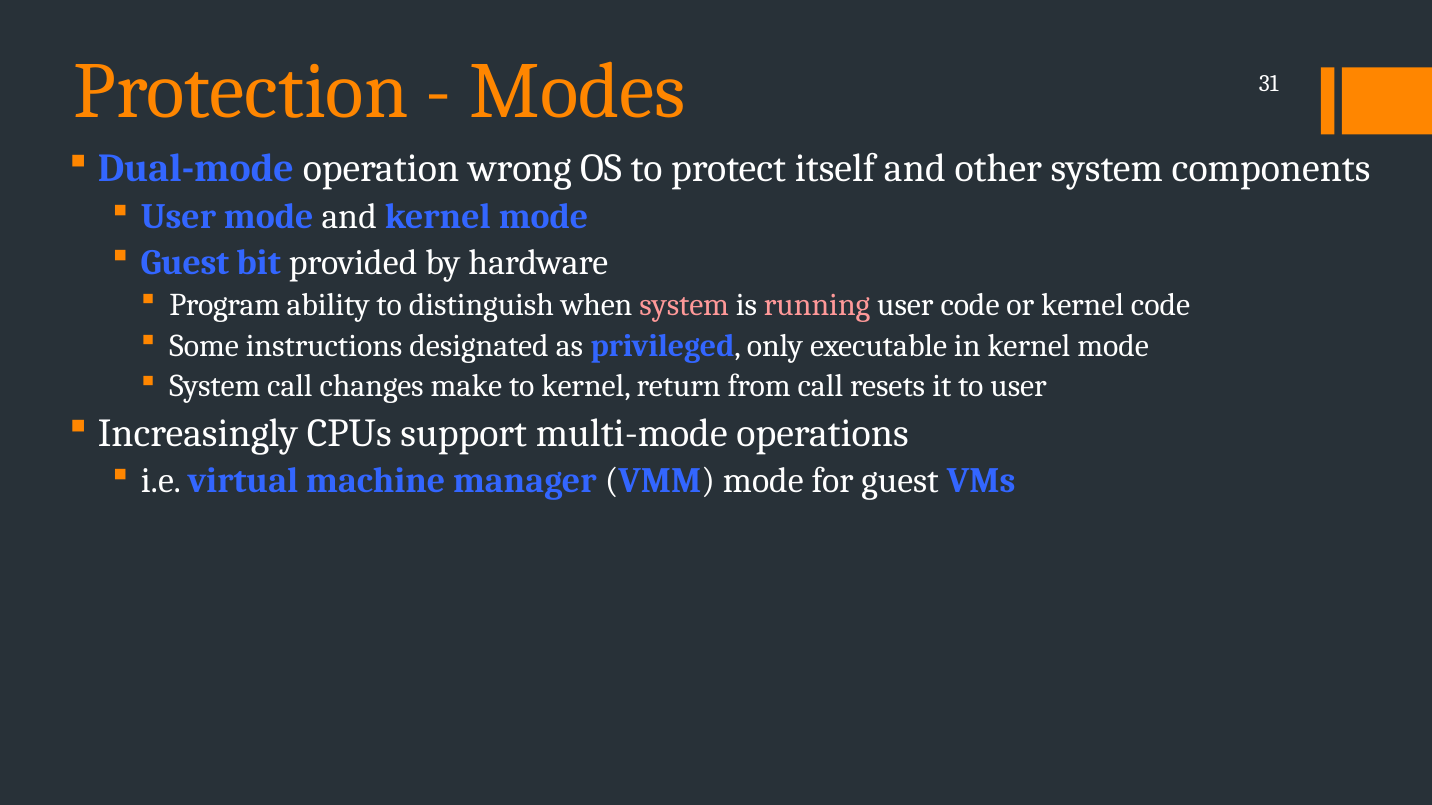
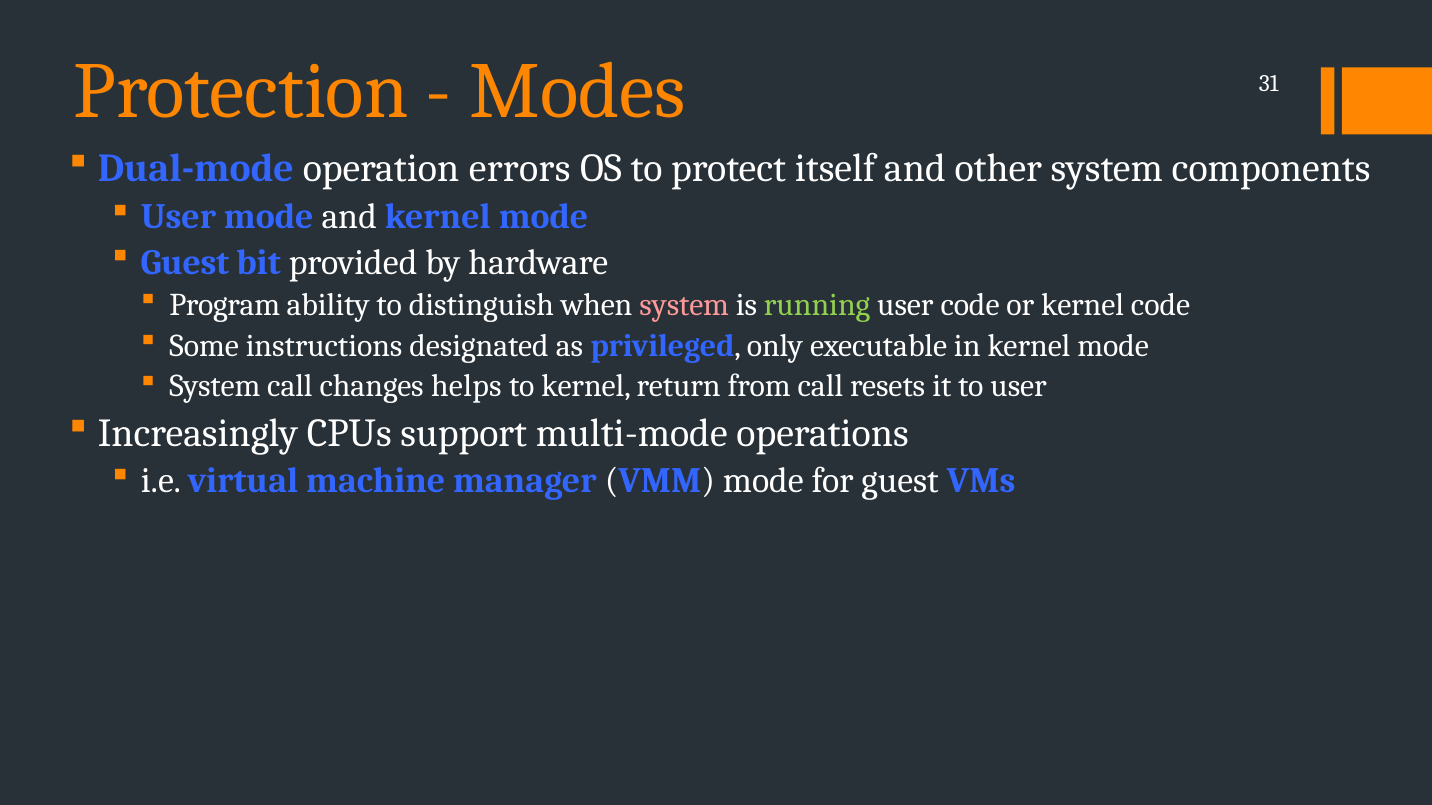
wrong: wrong -> errors
running colour: pink -> light green
make: make -> helps
